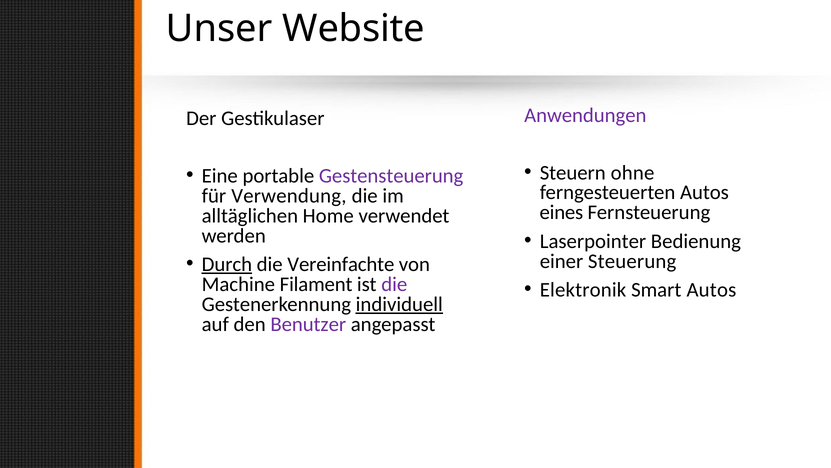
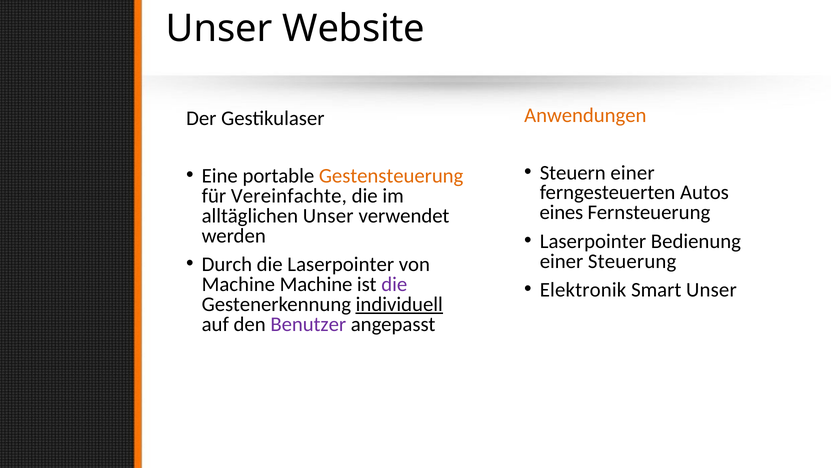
Anwendungen colour: purple -> orange
Steuern ohne: ohne -> einer
Gestensteuerung colour: purple -> orange
Verwendung: Verwendung -> Vereinfachte
alltäglichen Home: Home -> Unser
Durch underline: present -> none
die Vereinfachte: Vereinfachte -> Laserpointer
Machine Filament: Filament -> Machine
Smart Autos: Autos -> Unser
